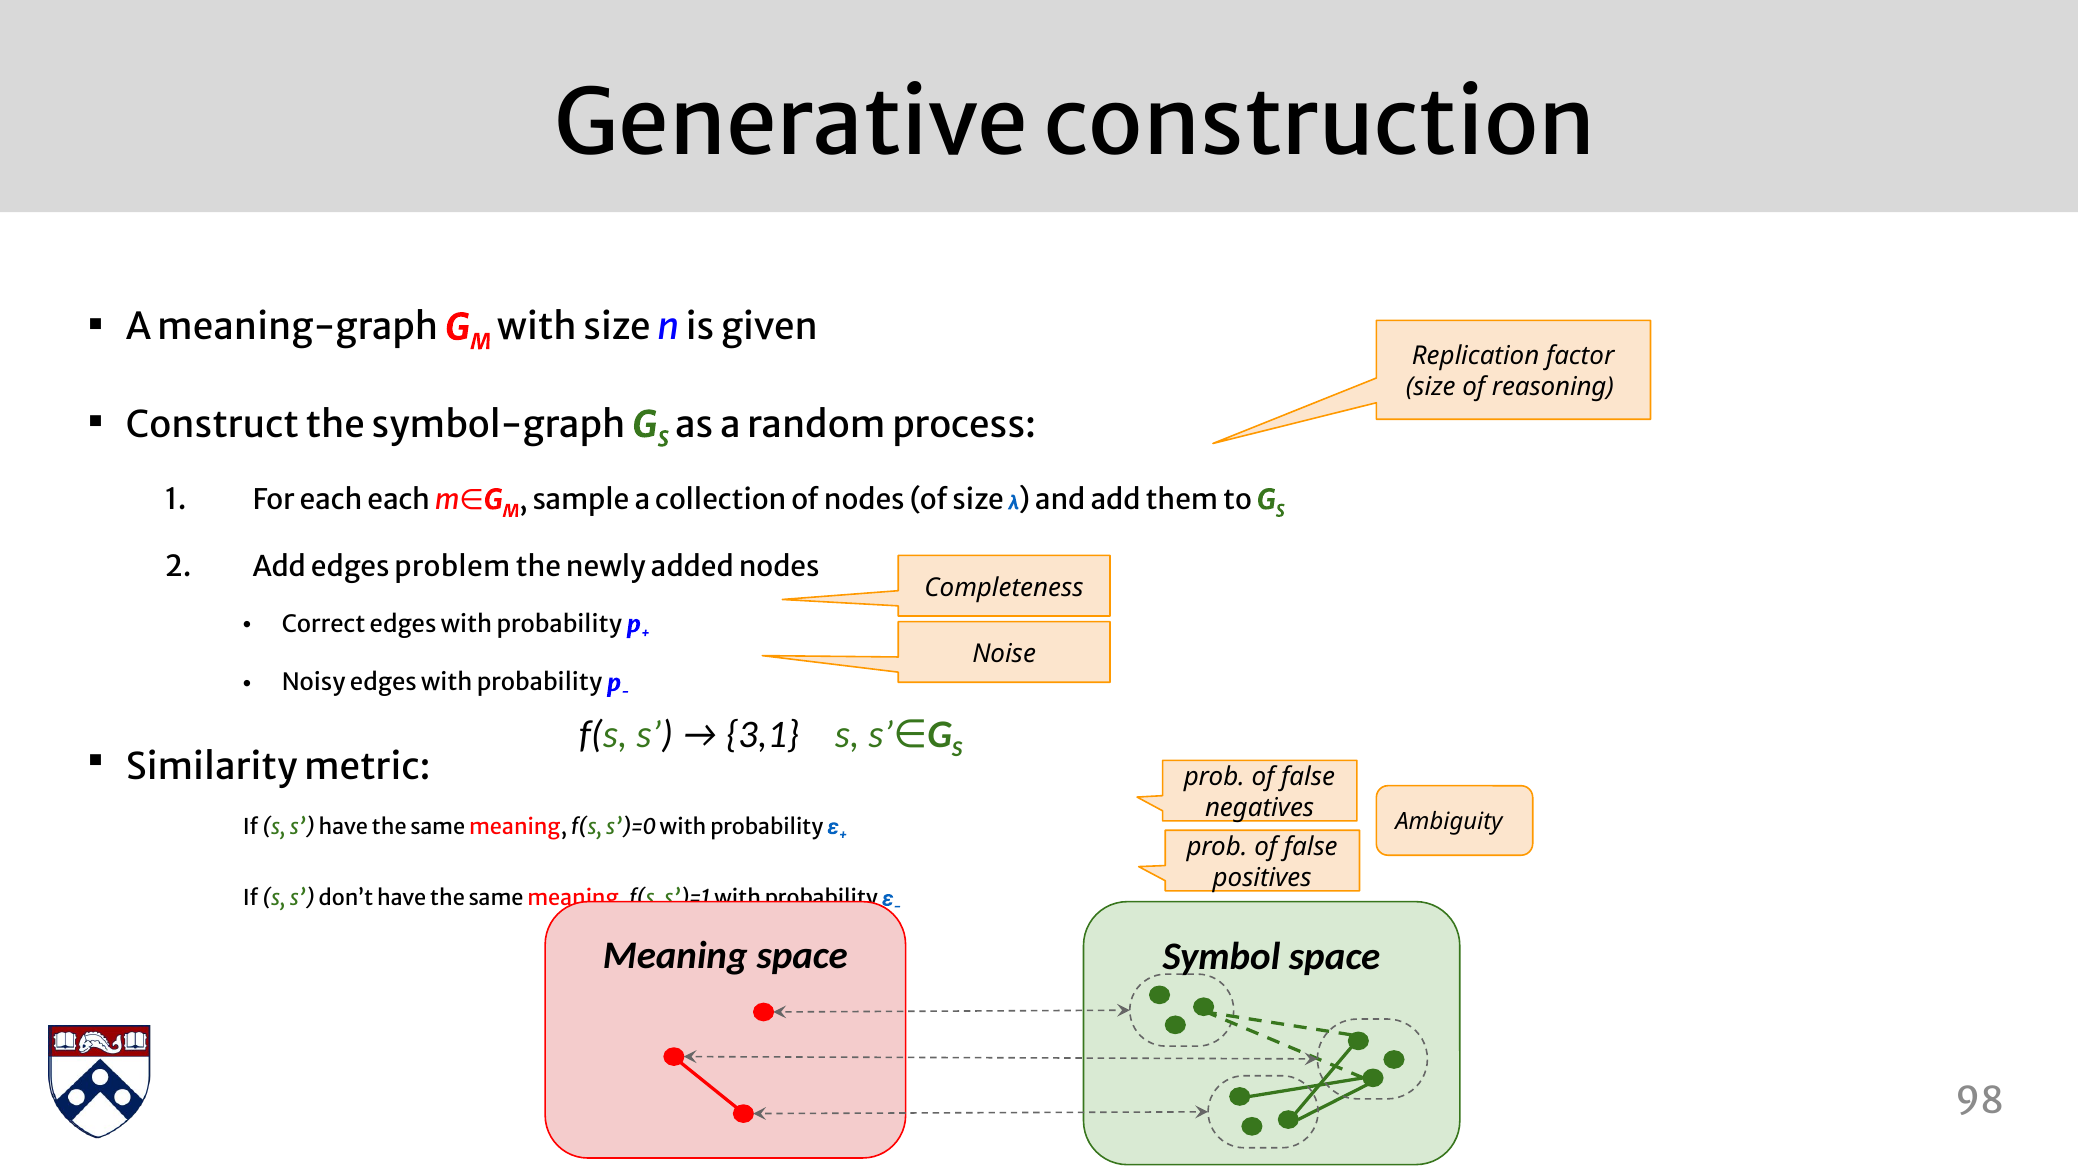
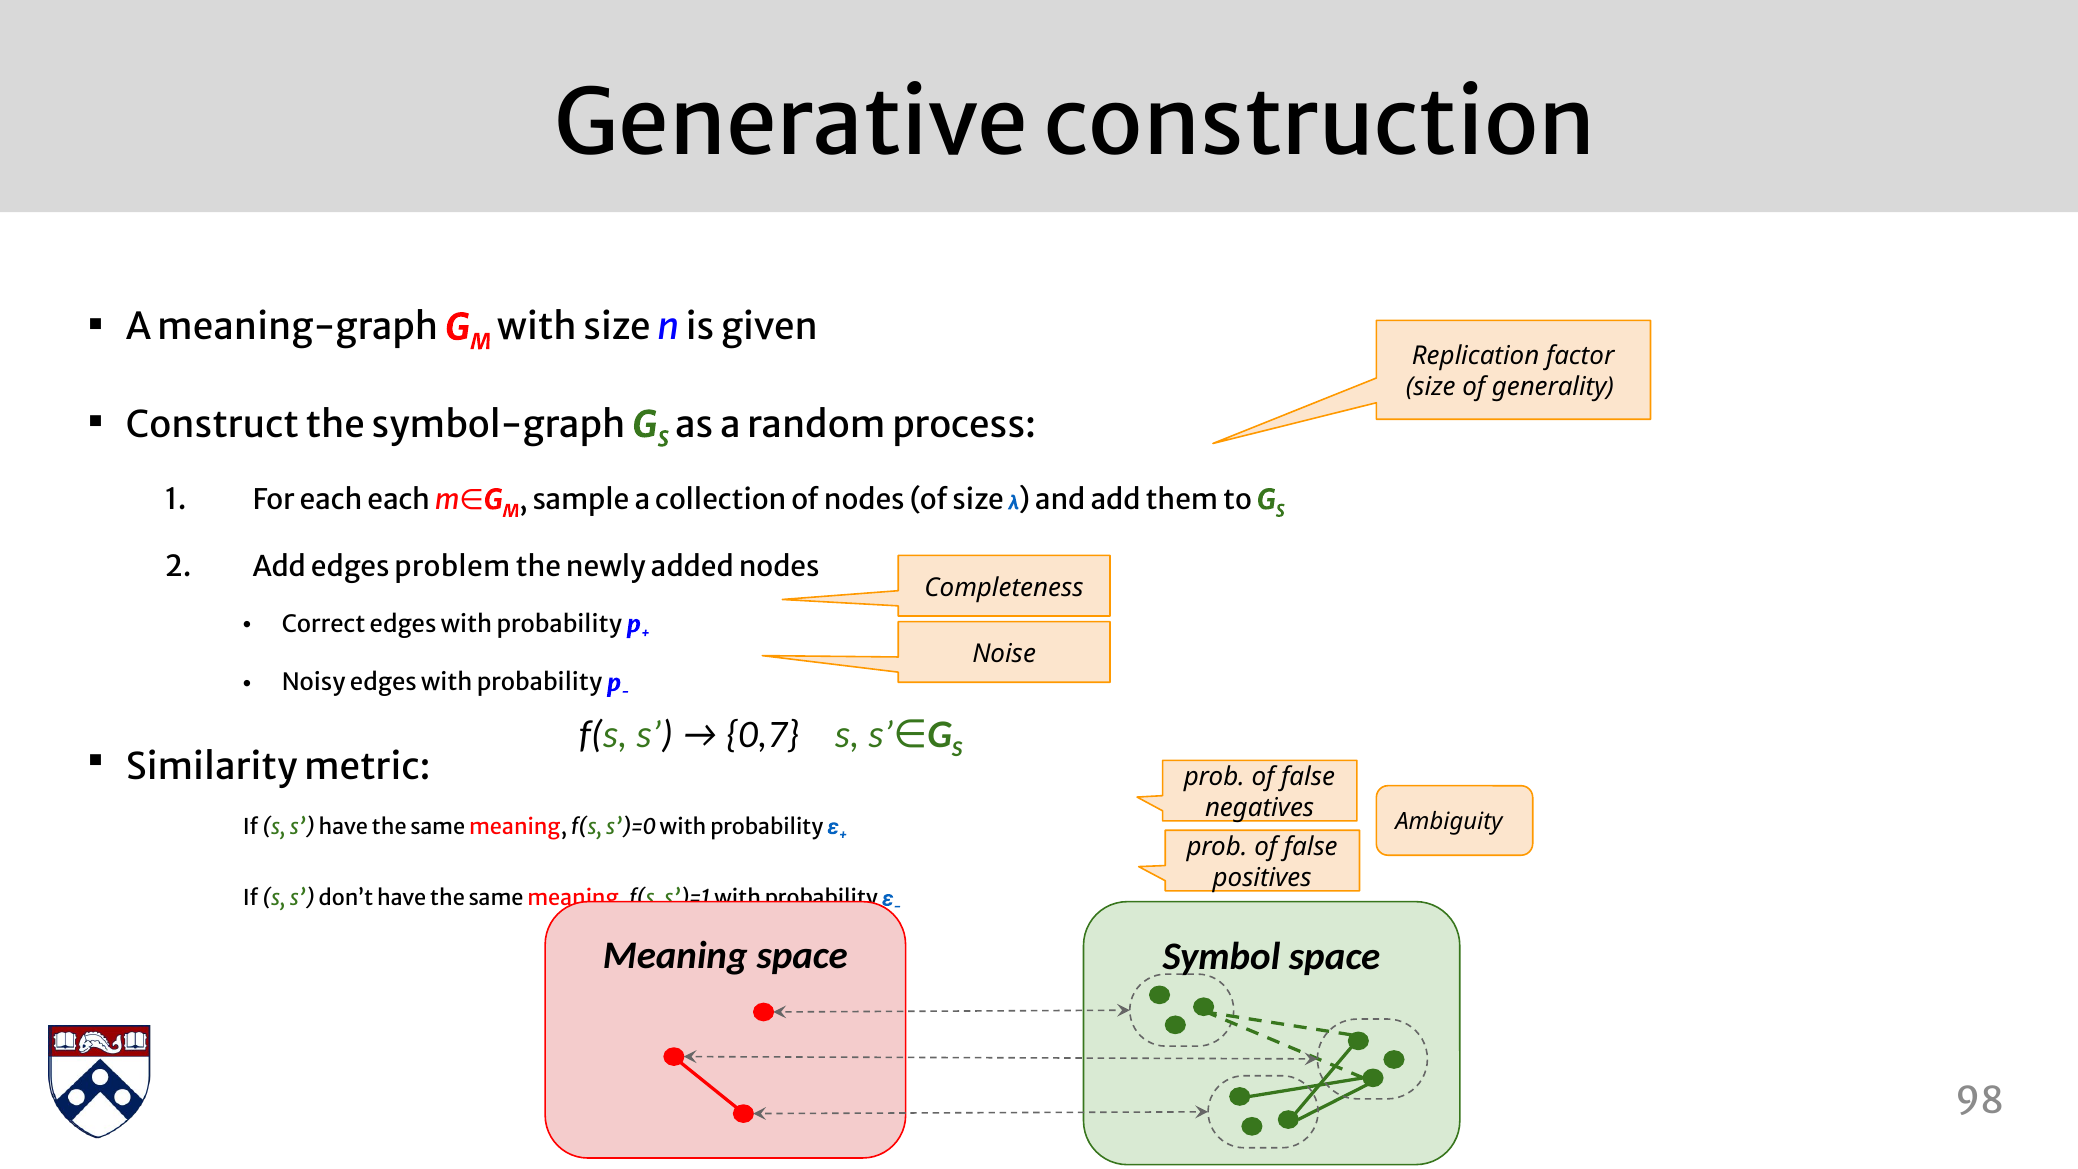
reasoning: reasoning -> generality
3,1: 3,1 -> 0,7
